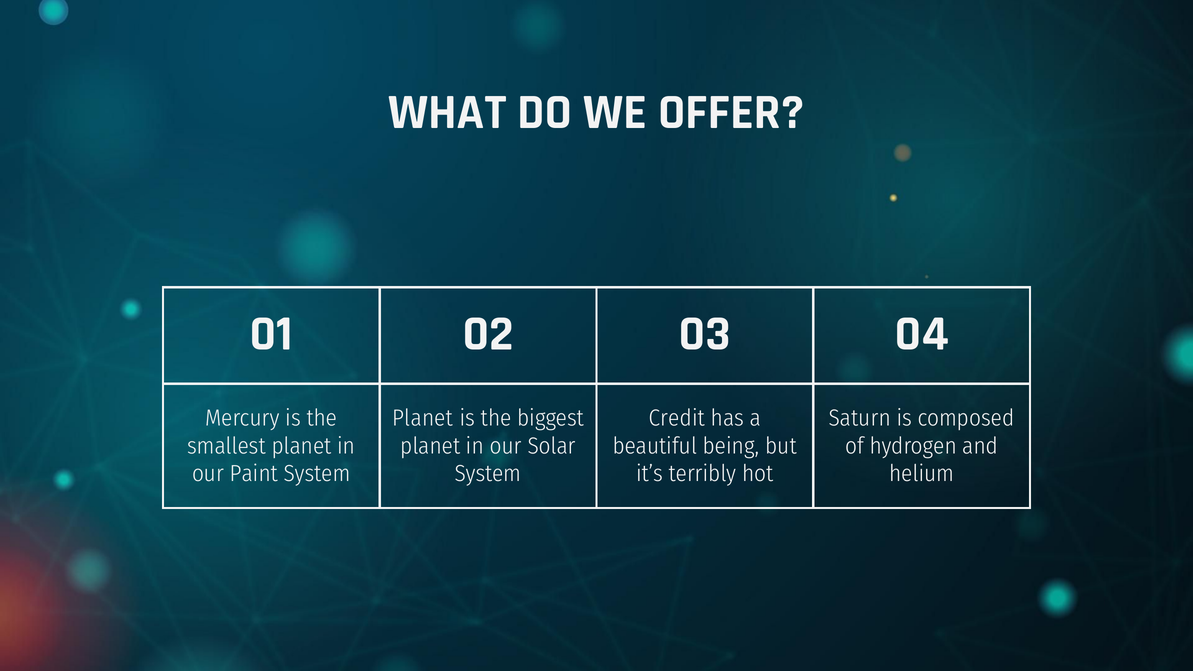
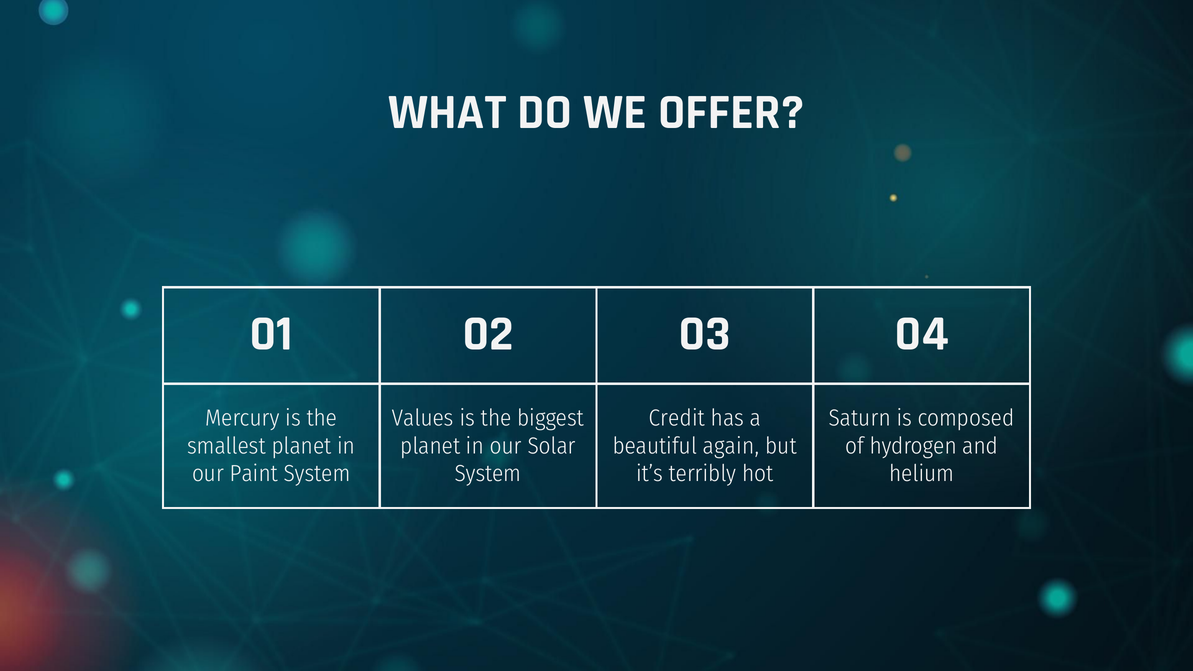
Planet at (423, 418): Planet -> Values
being: being -> again
